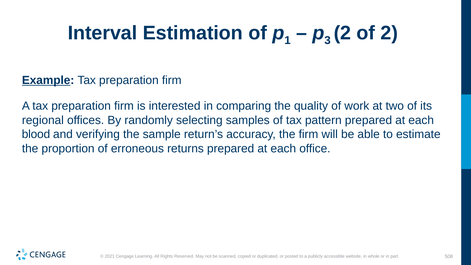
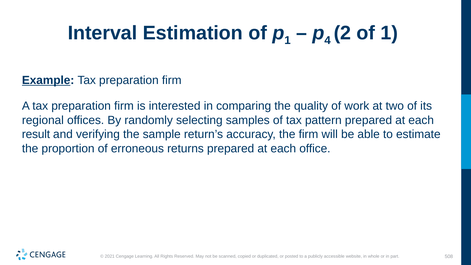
3: 3 -> 4
of 2: 2 -> 1
blood: blood -> result
